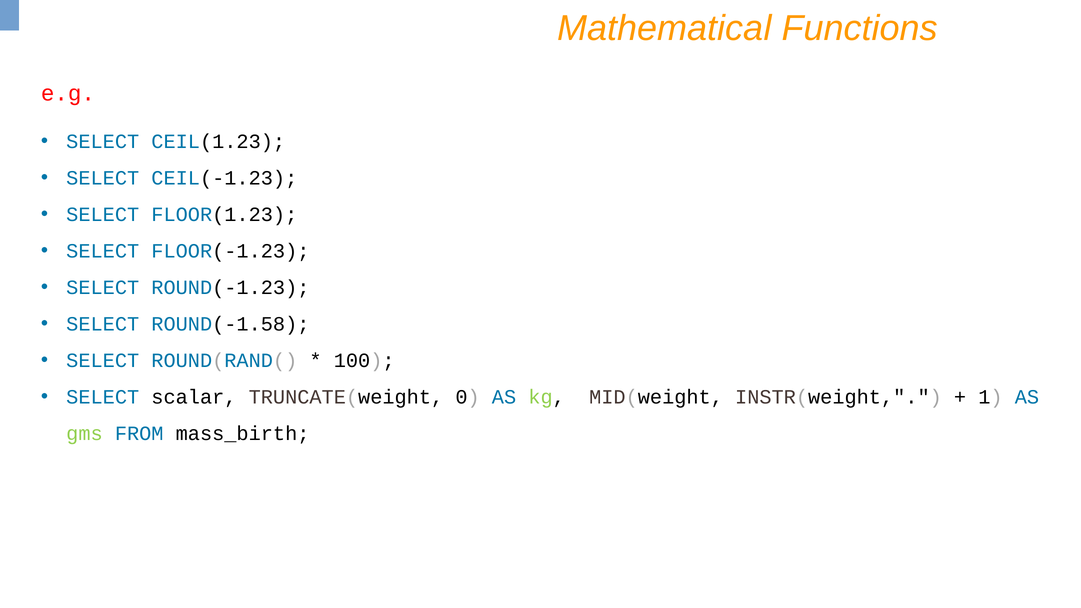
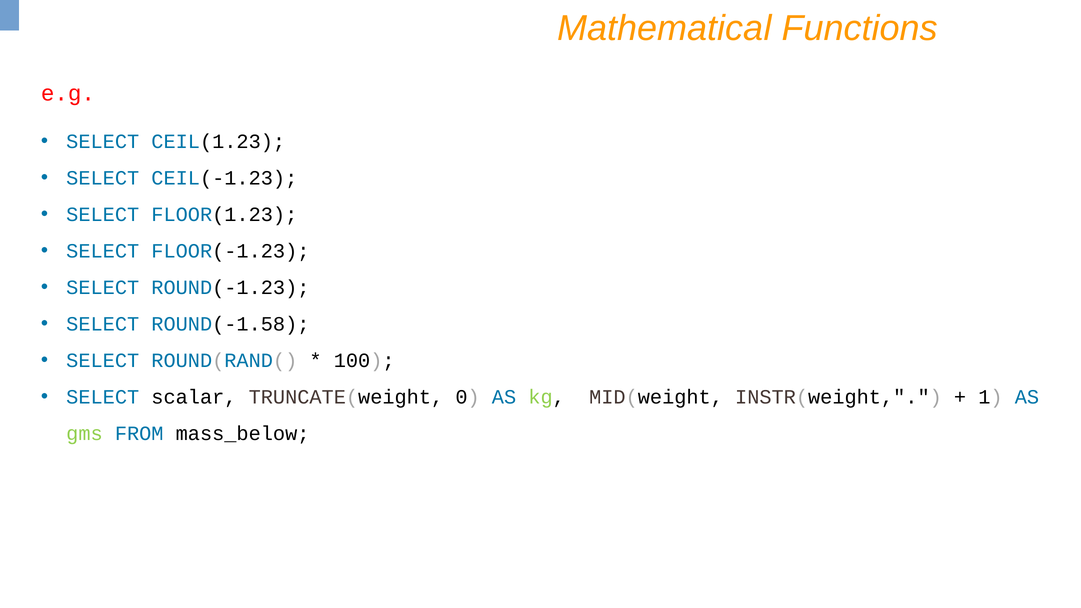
mass_birth: mass_birth -> mass_below
